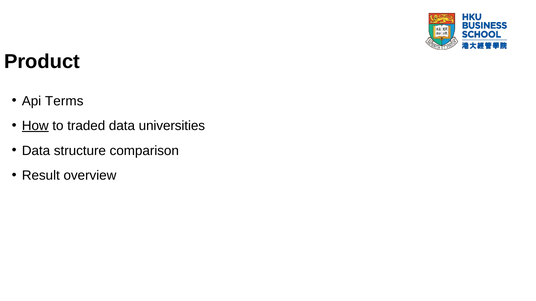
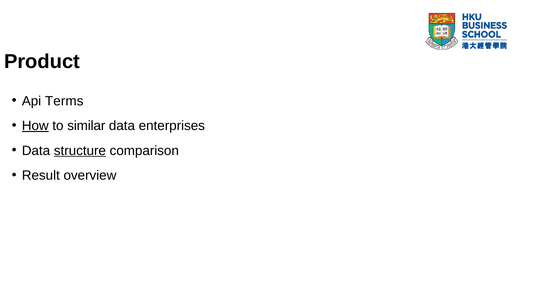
traded: traded -> similar
universities: universities -> enterprises
structure underline: none -> present
